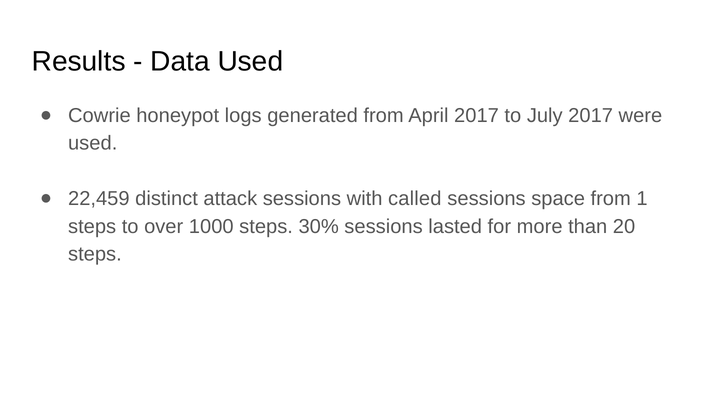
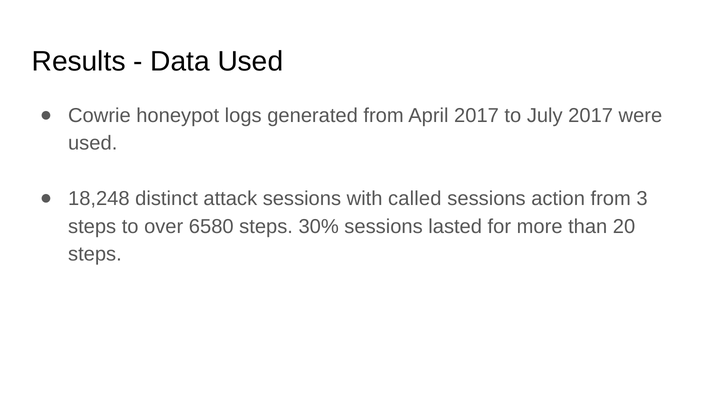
22,459: 22,459 -> 18,248
space: space -> action
1: 1 -> 3
1000: 1000 -> 6580
